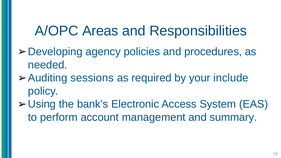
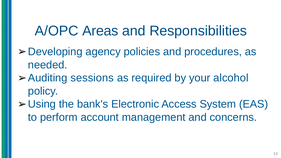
include: include -> alcohol
summary: summary -> concerns
